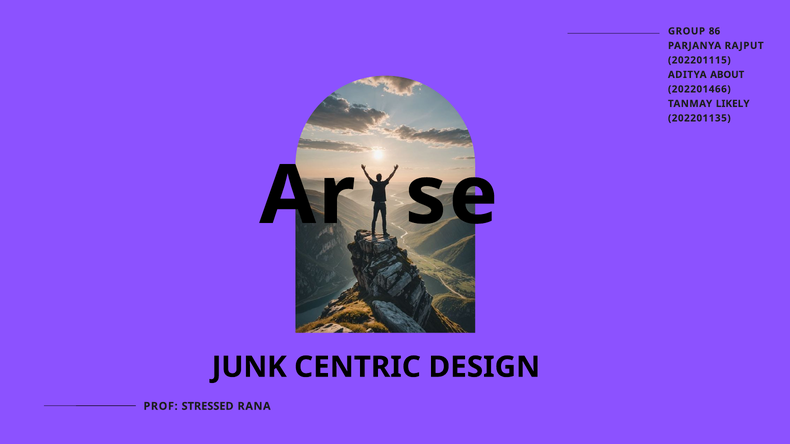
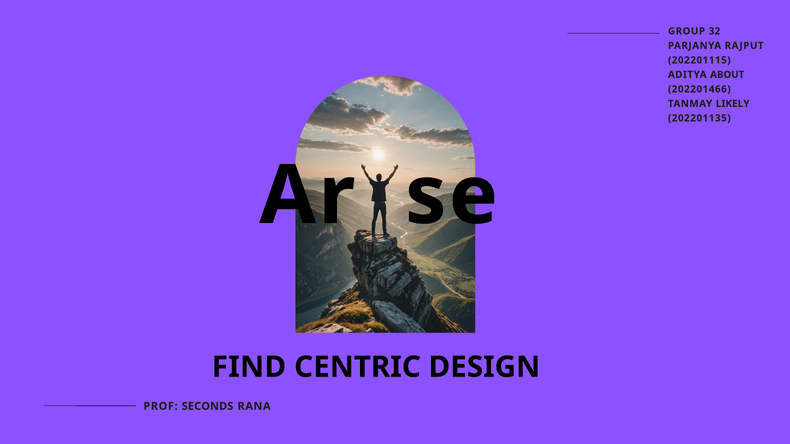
86: 86 -> 32
JUNK: JUNK -> FIND
STRESSED: STRESSED -> SECONDS
